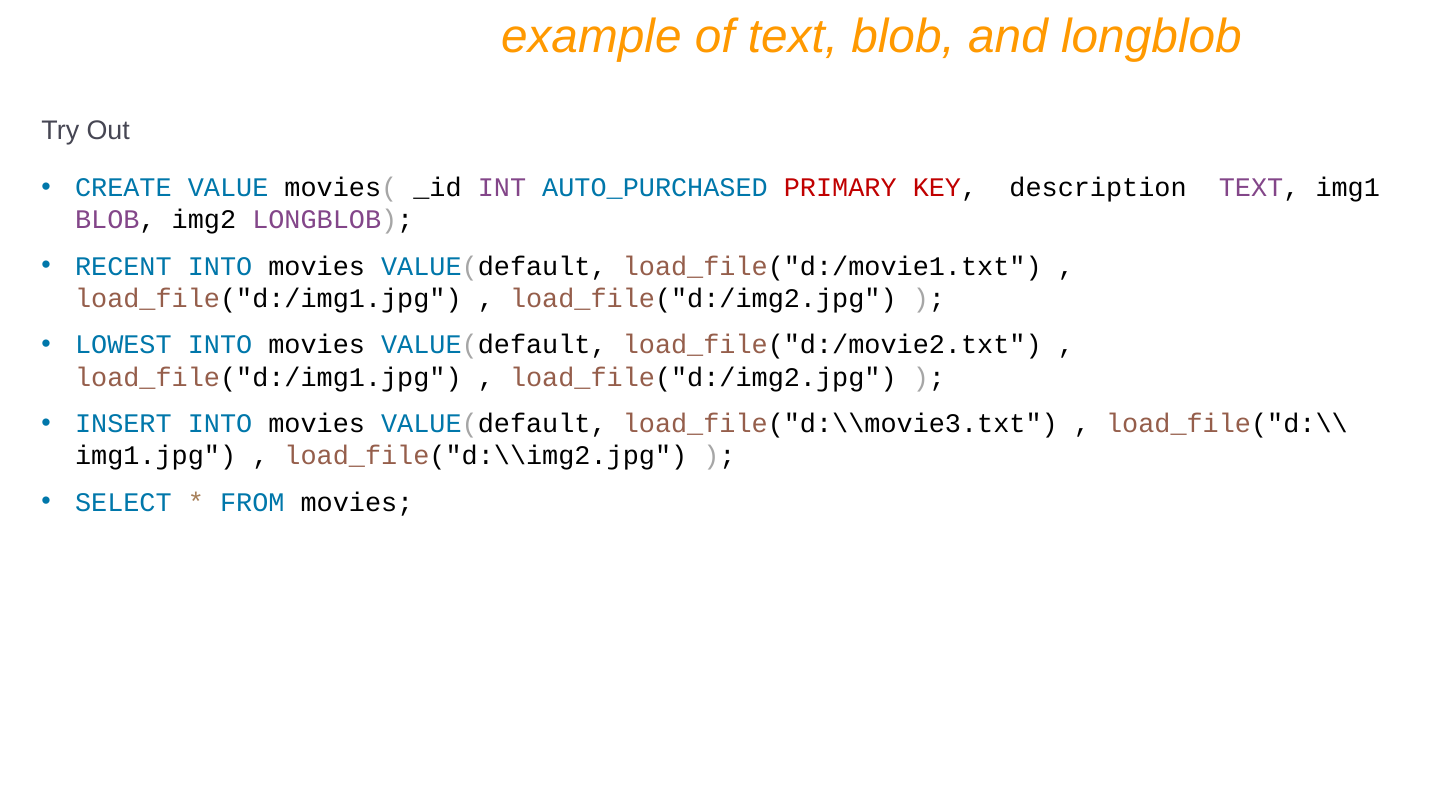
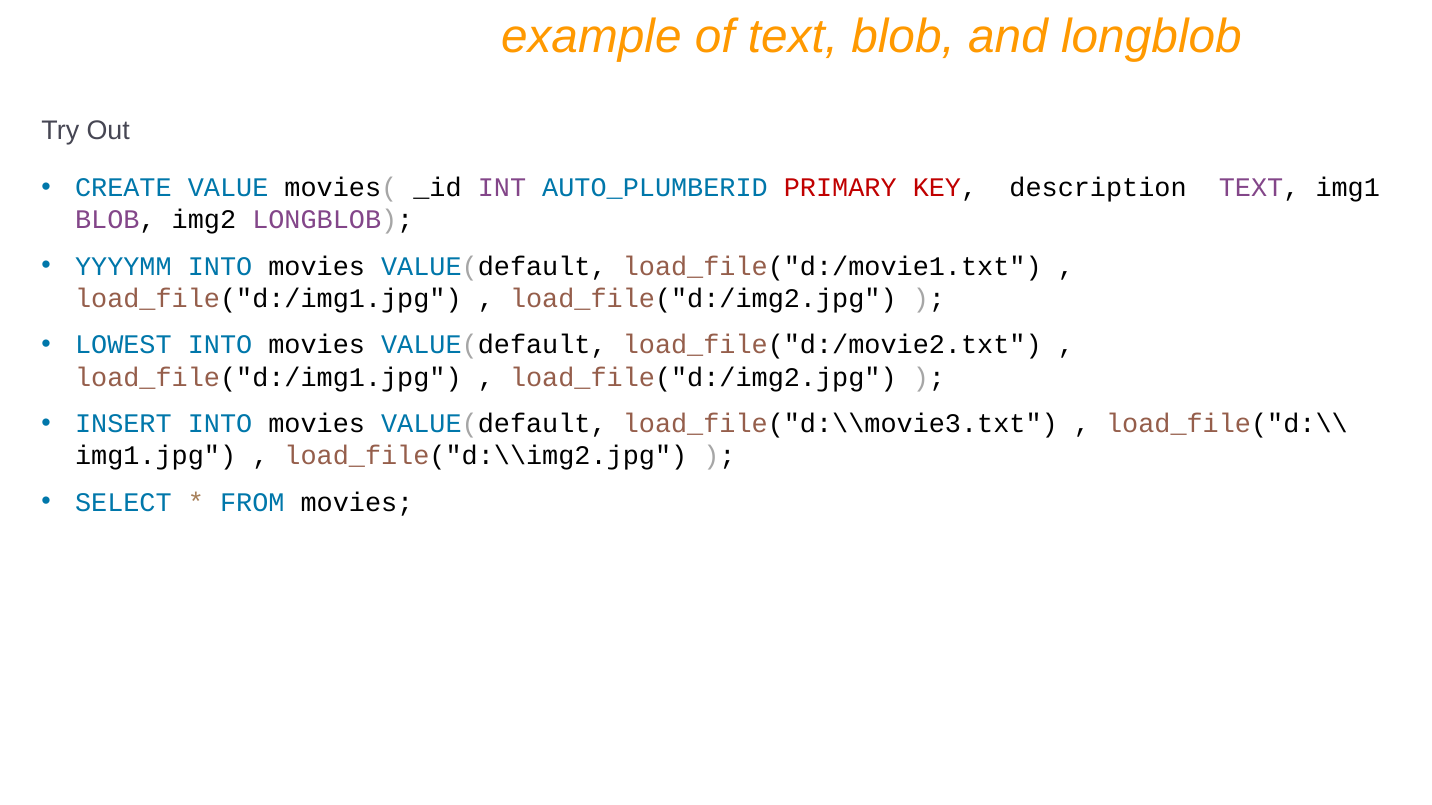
AUTO_PURCHASED: AUTO_PURCHASED -> AUTO_PLUMBERID
RECENT: RECENT -> YYYYMM
